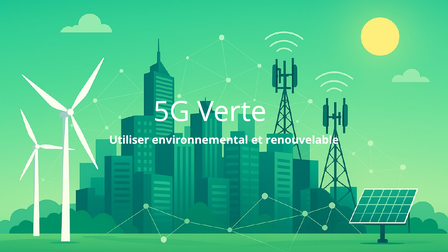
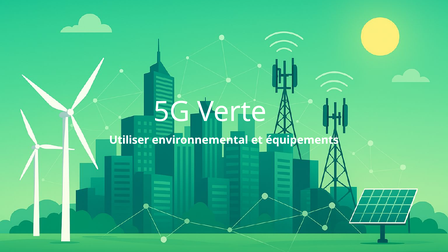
renouvelable: renouvelable -> équipements
